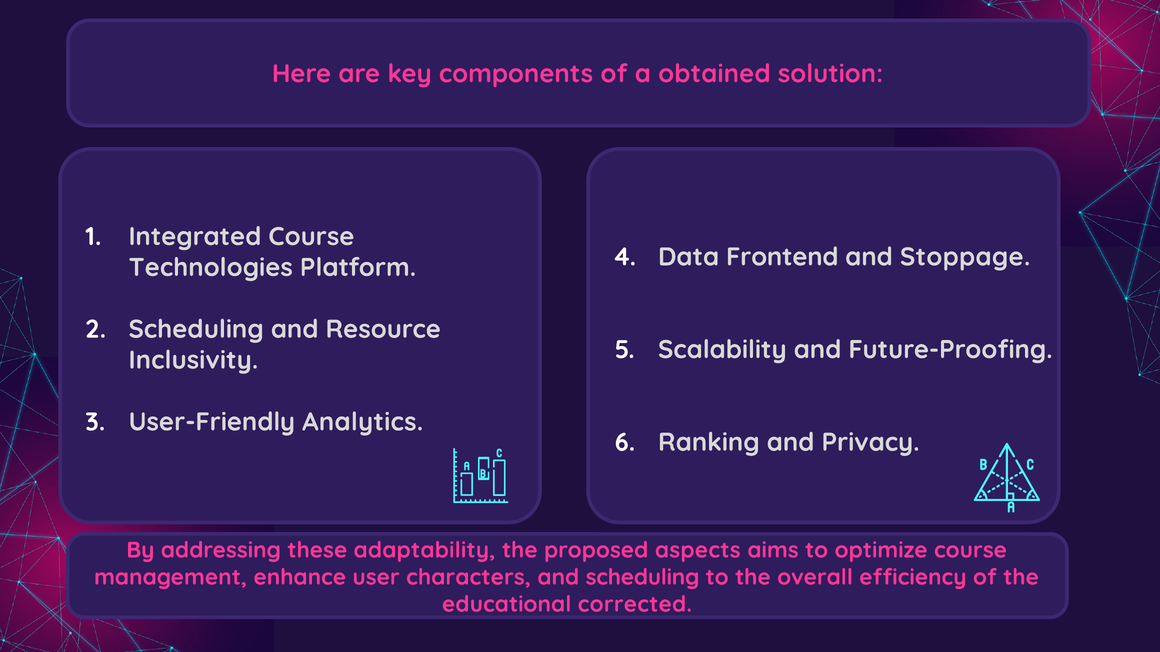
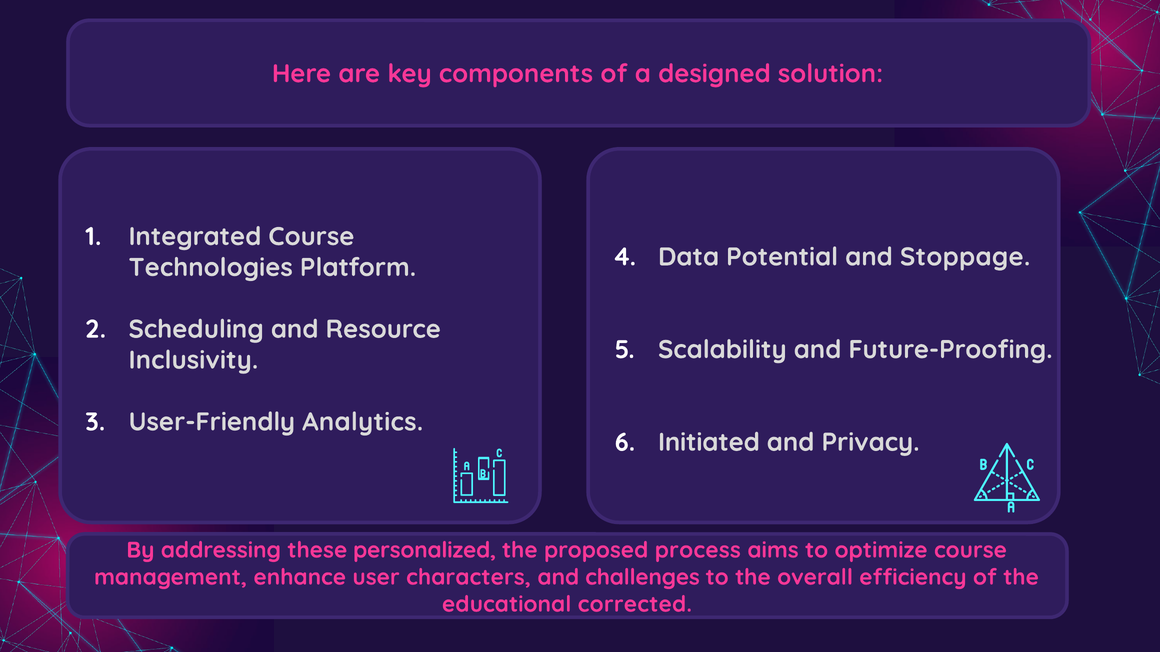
obtained: obtained -> designed
Frontend: Frontend -> Potential
Ranking: Ranking -> Initiated
adaptability: adaptability -> personalized
aspects: aspects -> process
and scheduling: scheduling -> challenges
